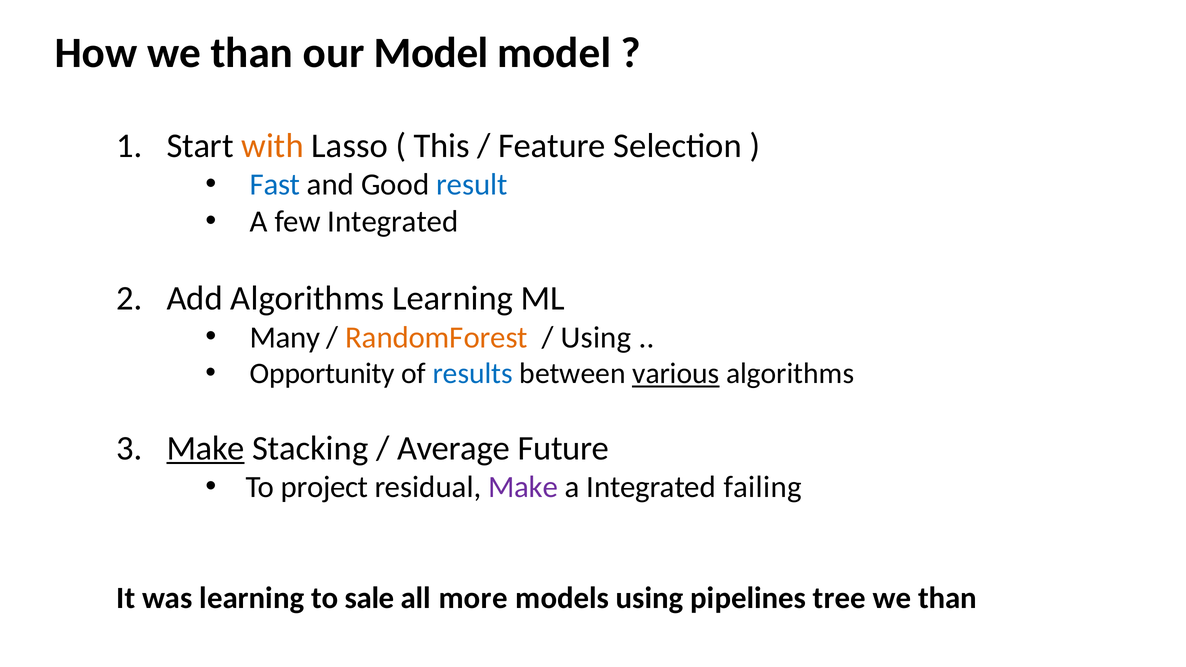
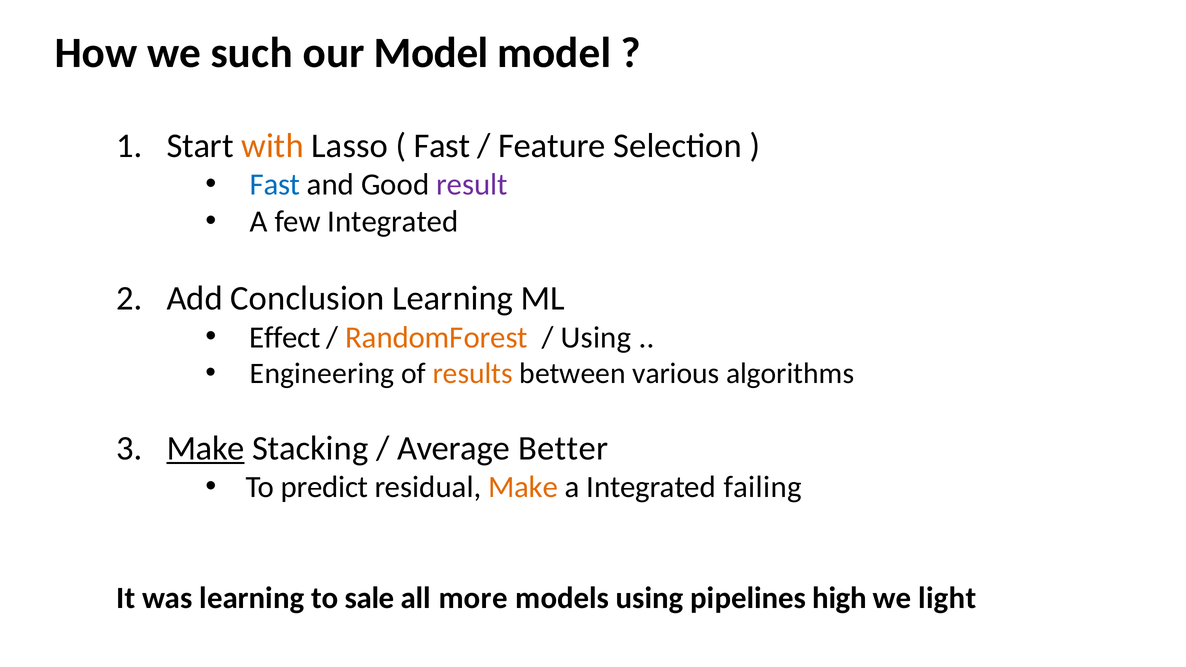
How we than: than -> such
This at (442, 146): This -> Fast
result colour: blue -> purple
Add Algorithms: Algorithms -> Conclusion
Many: Many -> Effect
Opportunity: Opportunity -> Engineering
results colour: blue -> orange
various underline: present -> none
Future: Future -> Better
project: project -> predict
Make at (523, 487) colour: purple -> orange
tree: tree -> high
than at (948, 598): than -> light
